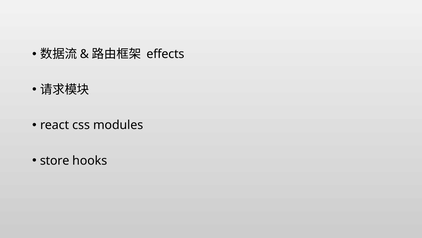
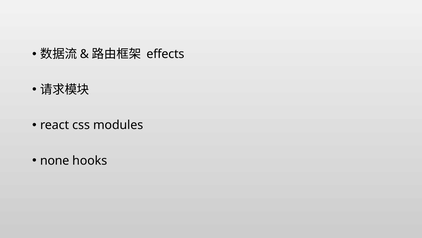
store: store -> none
